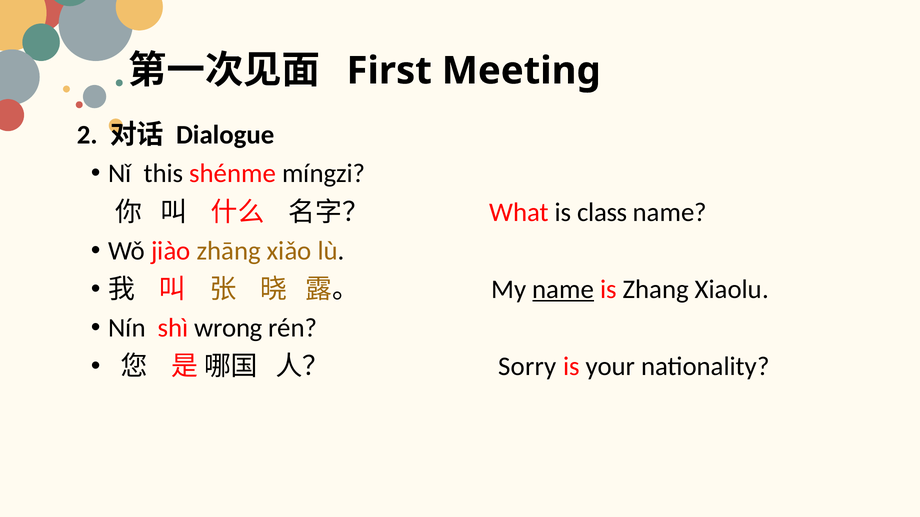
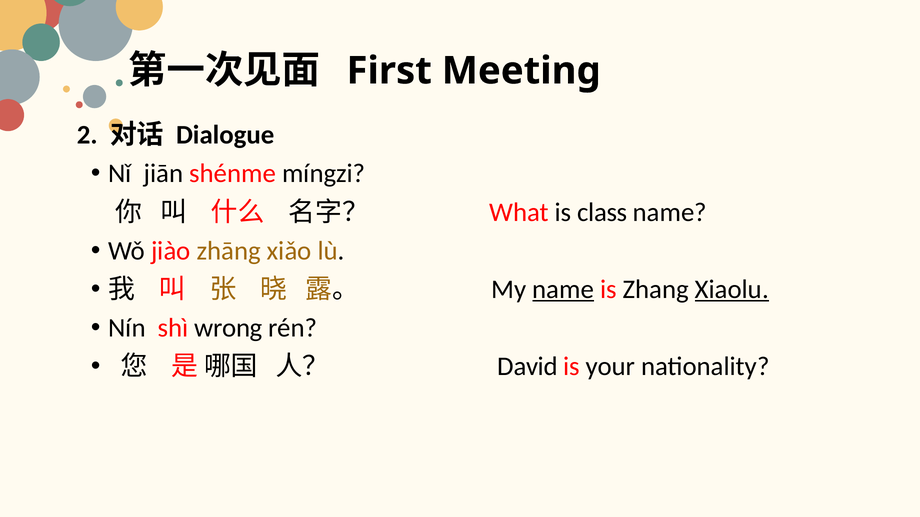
this: this -> jiān
Xiaolu underline: none -> present
Sorry: Sorry -> David
